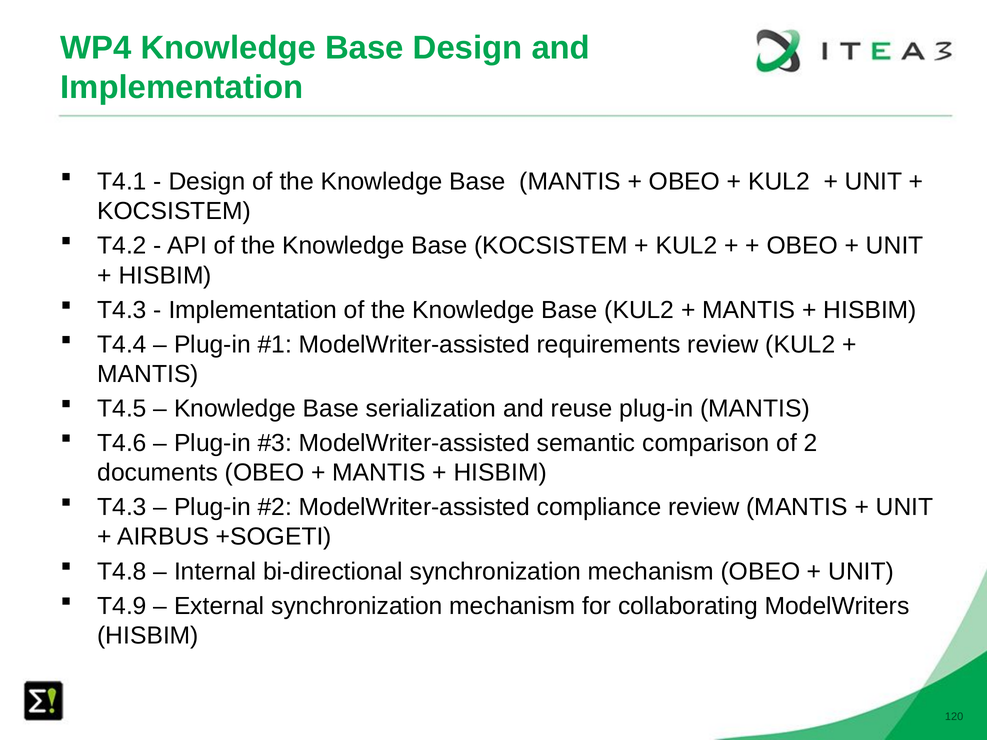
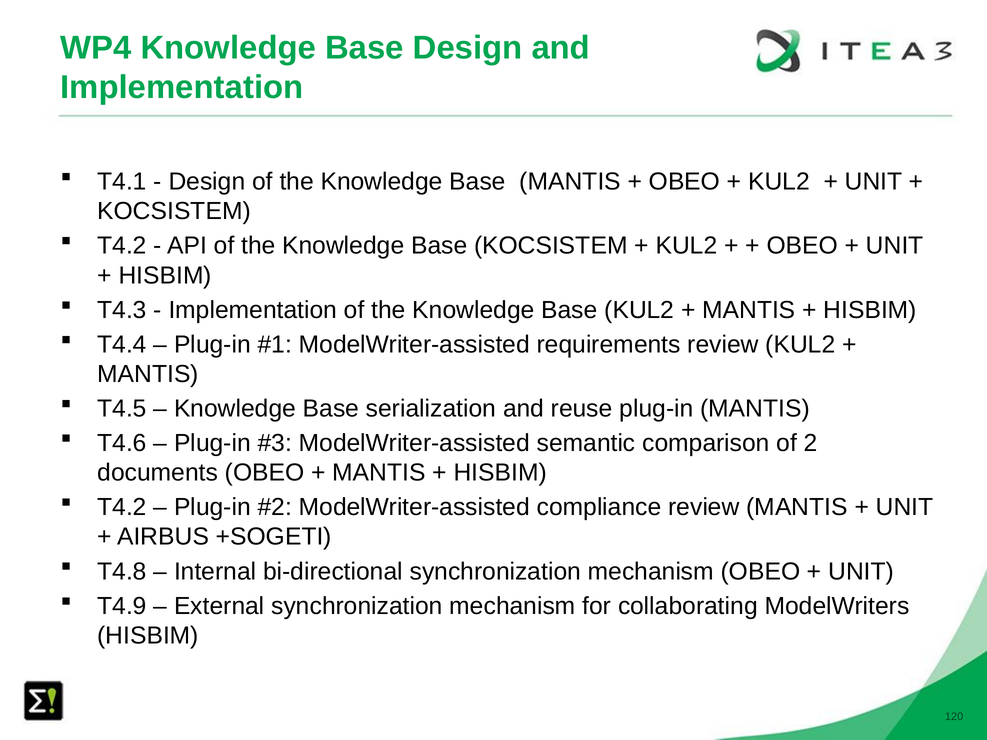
T4.3 at (122, 507): T4.3 -> T4.2
